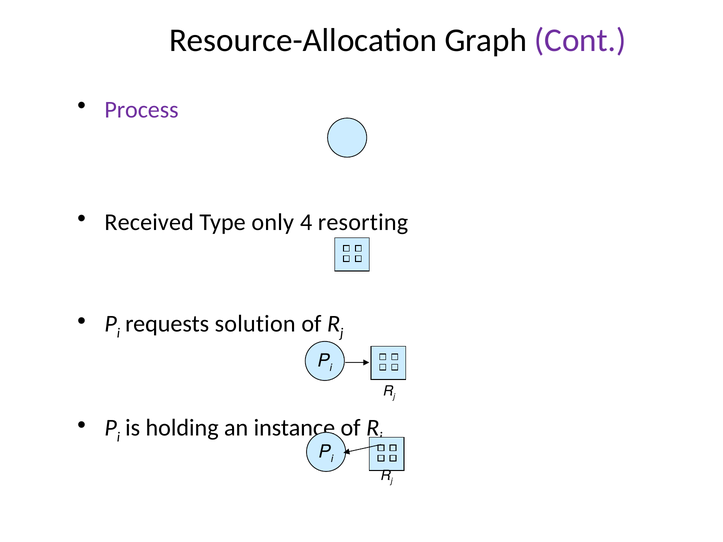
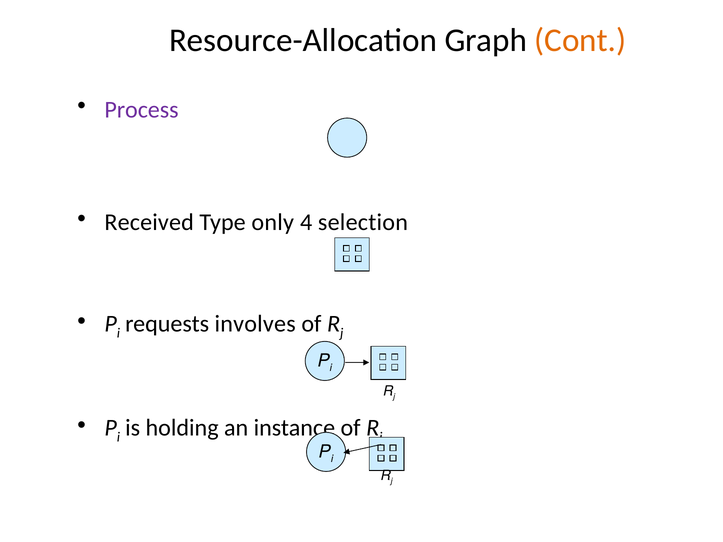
Cont colour: purple -> orange
resorting: resorting -> selection
solution: solution -> involves
